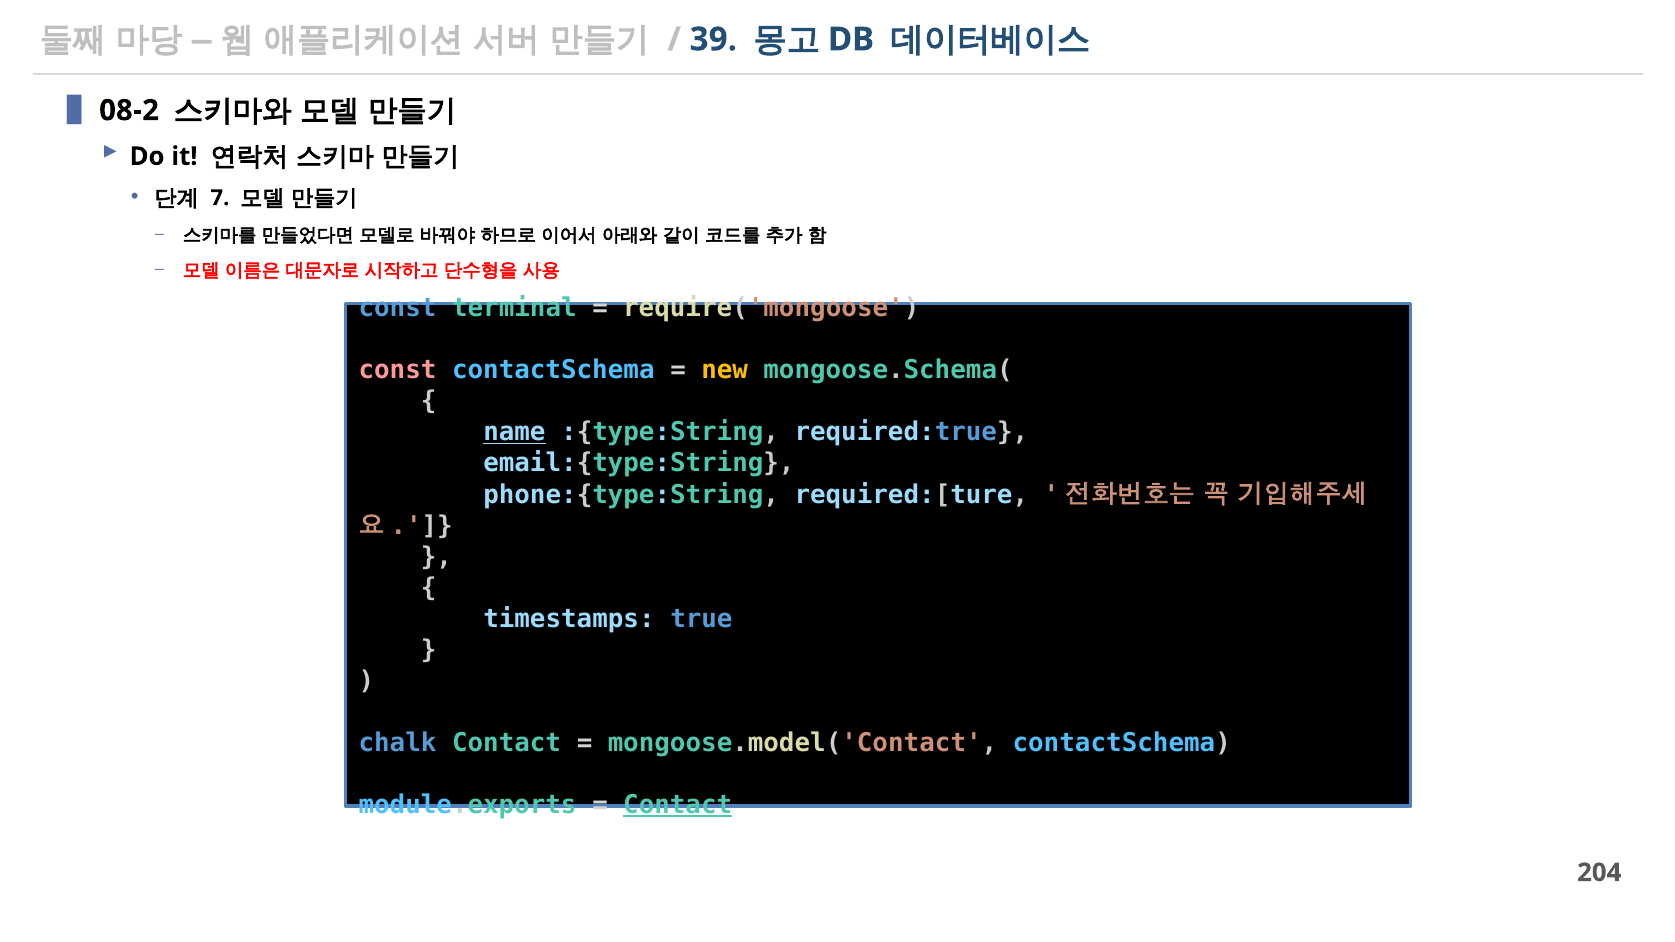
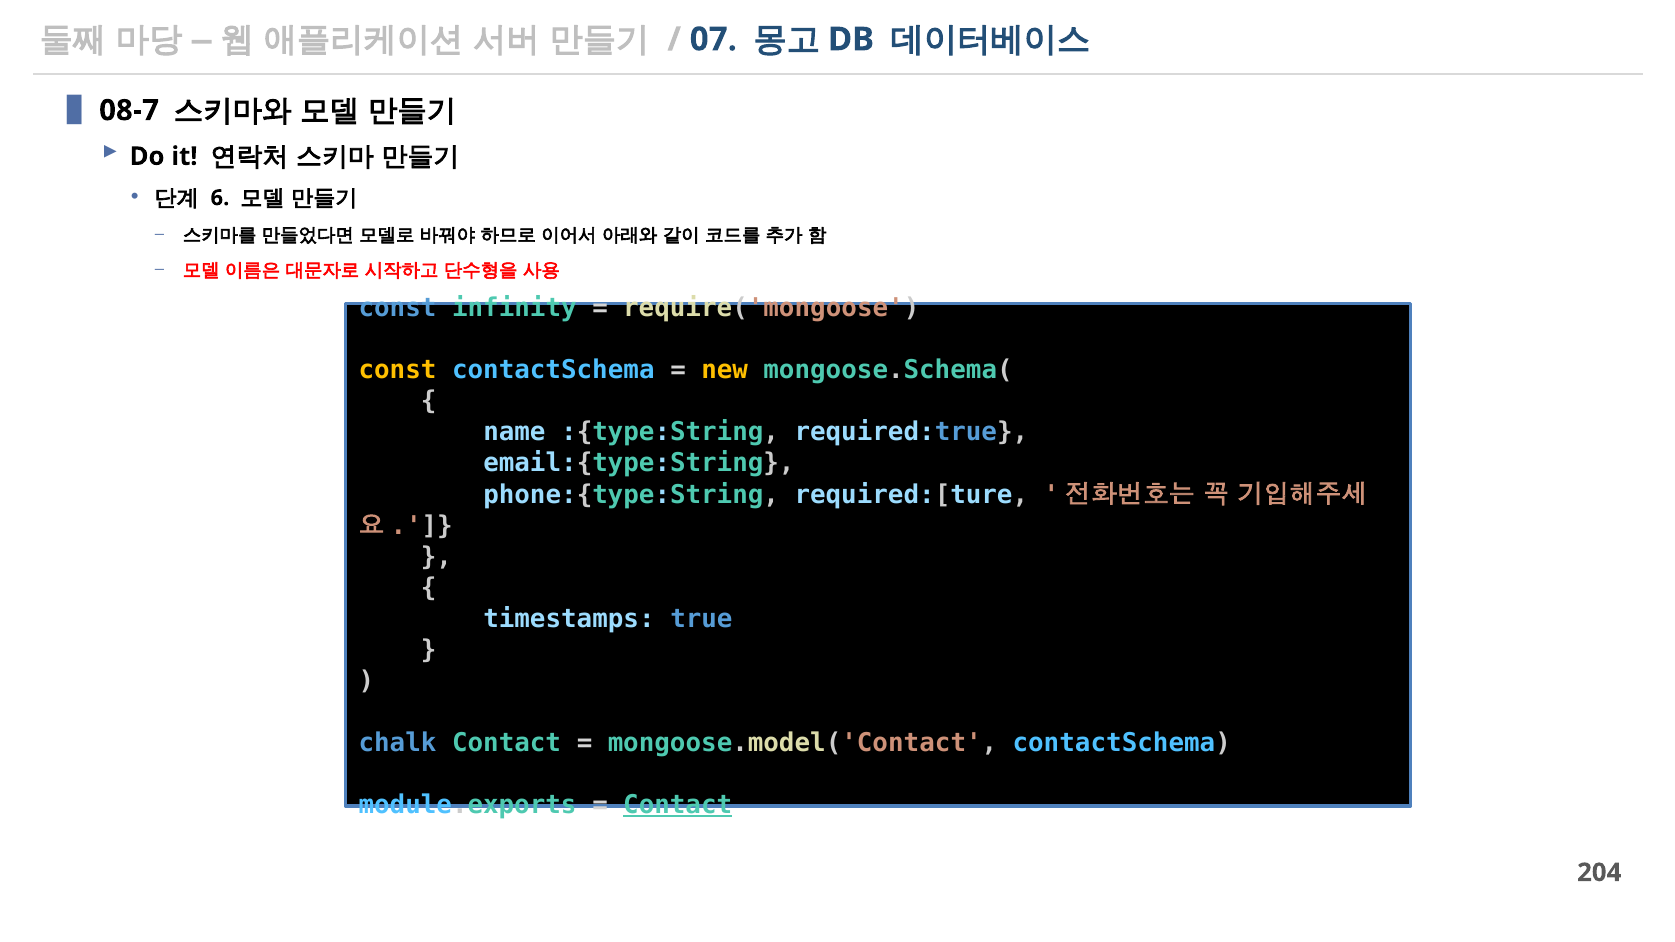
39: 39 -> 07
08-2: 08-2 -> 08-7
7: 7 -> 6
terminal: terminal -> infinity
const at (397, 370) colour: pink -> yellow
name underline: present -> none
